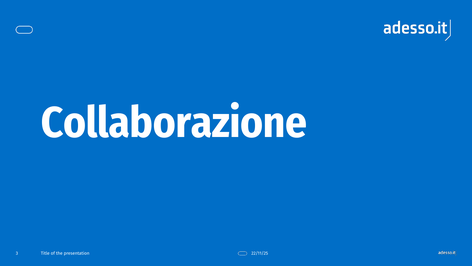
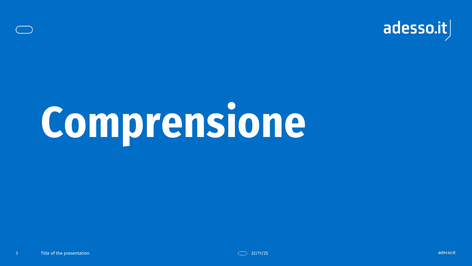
Collaborazione: Collaborazione -> Comprensione
